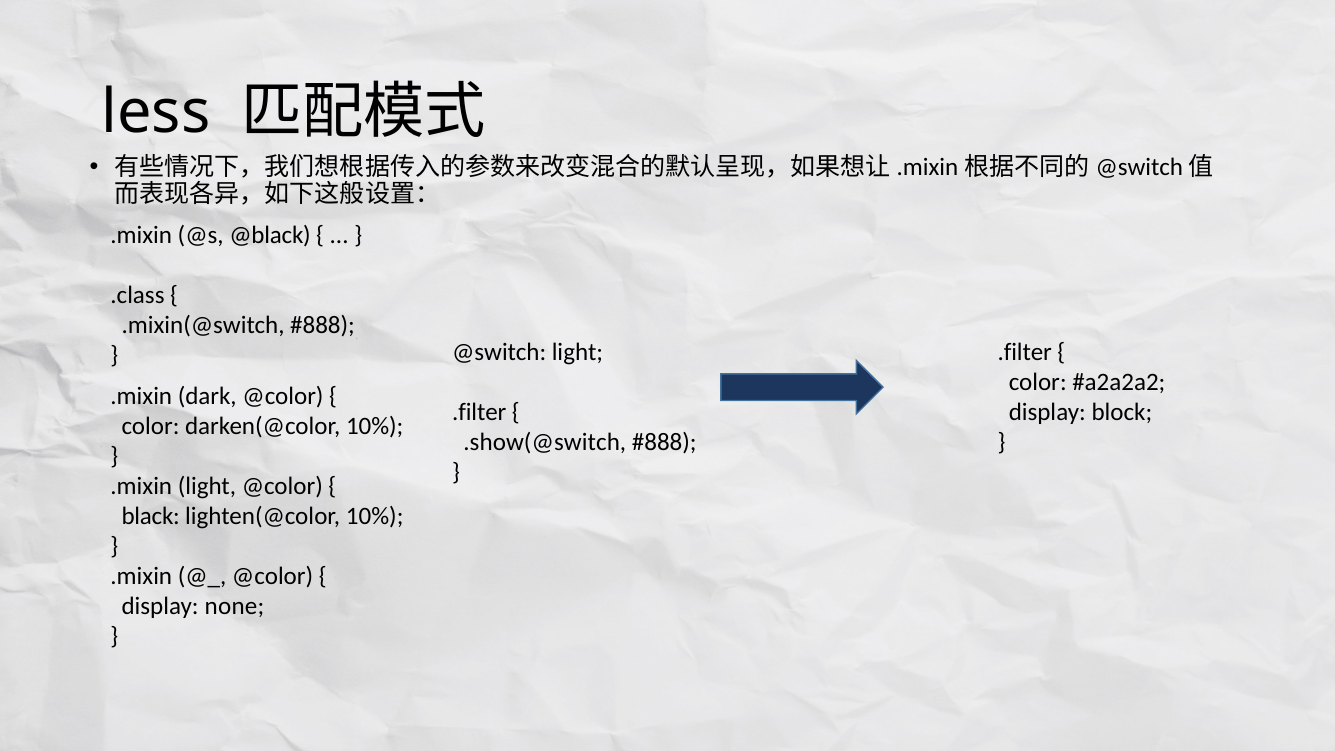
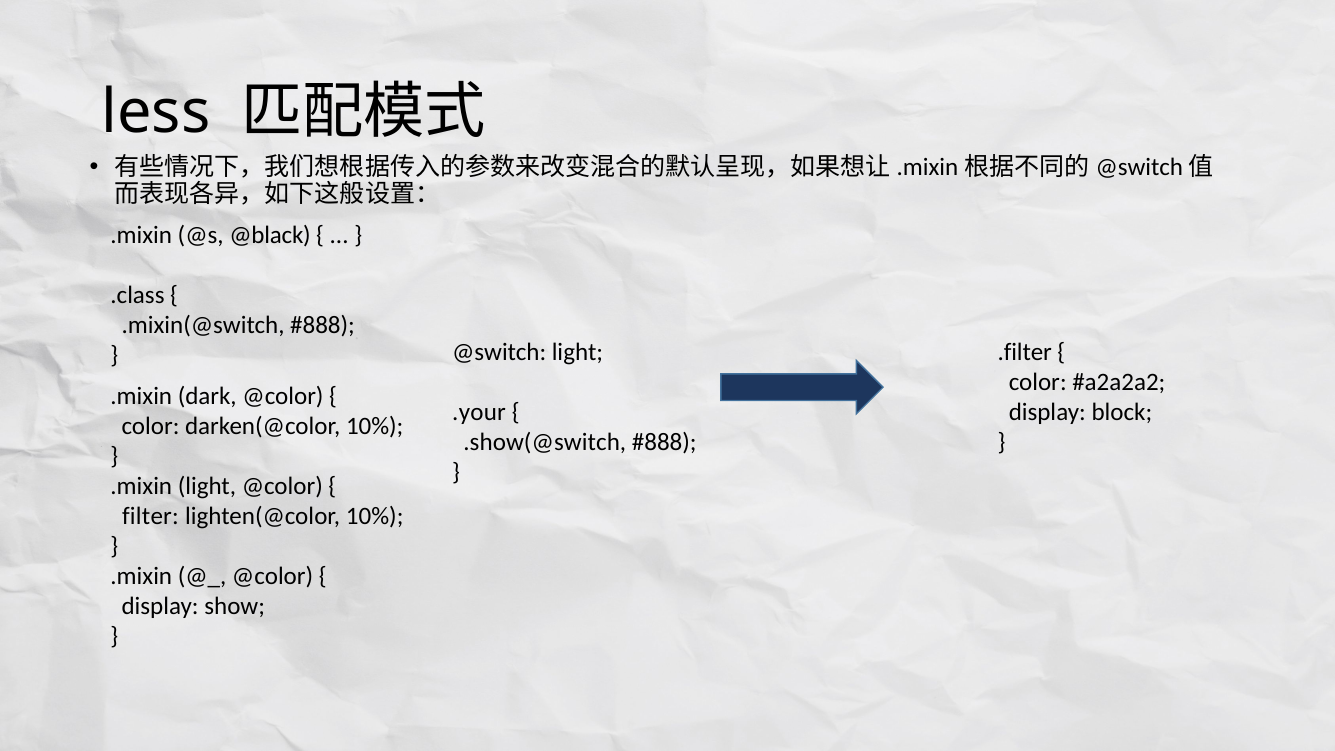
.filter at (479, 413): .filter -> .your
black: black -> filter
none: none -> show
